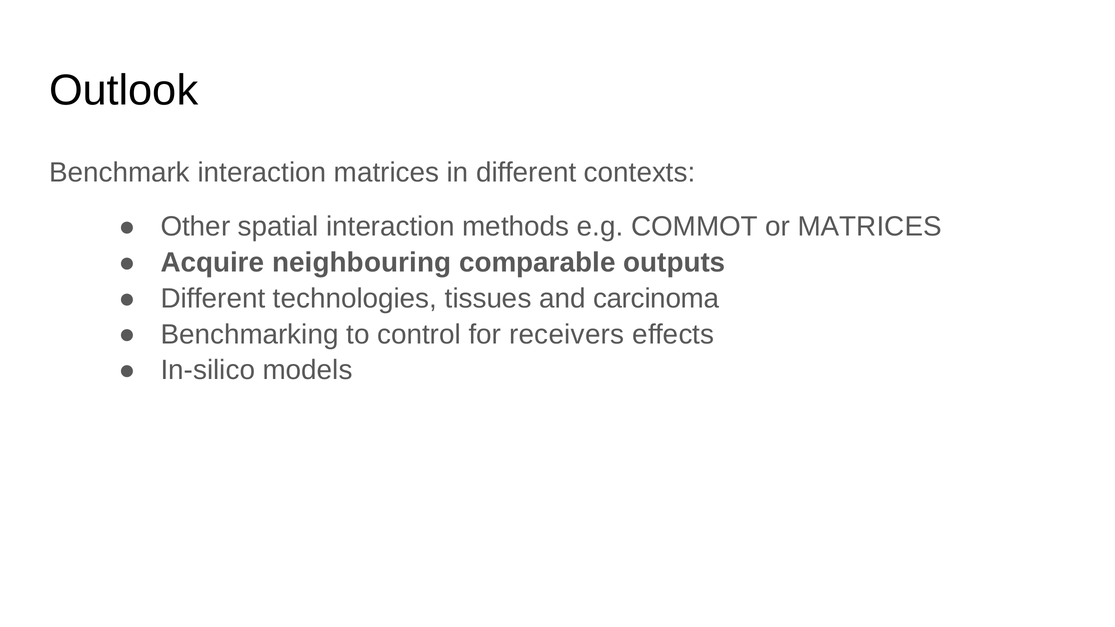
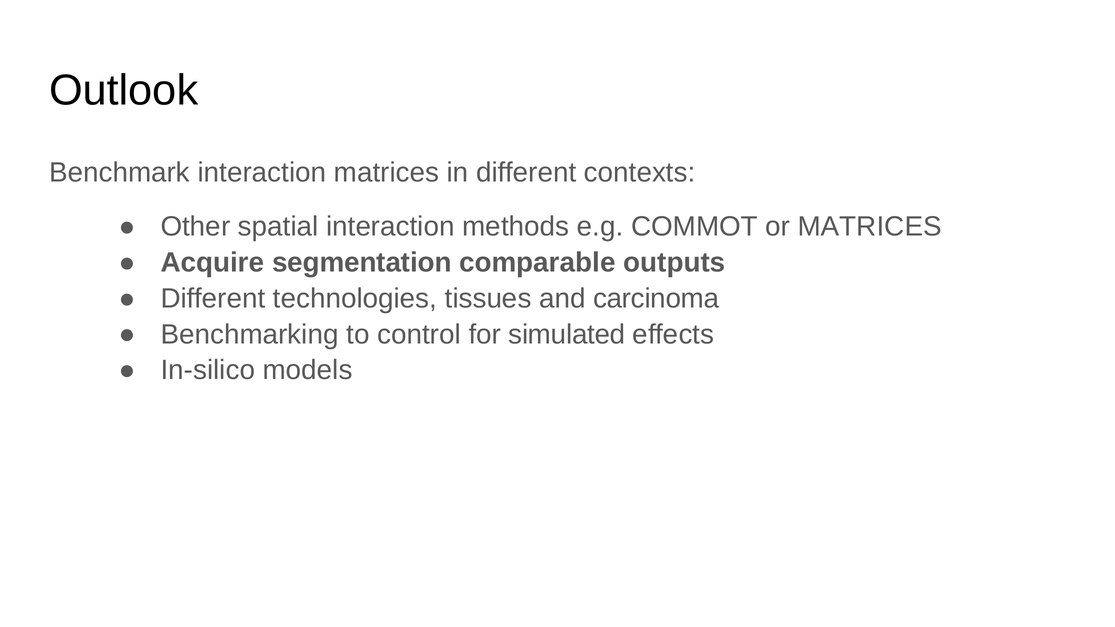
neighbouring: neighbouring -> segmentation
receivers: receivers -> simulated
